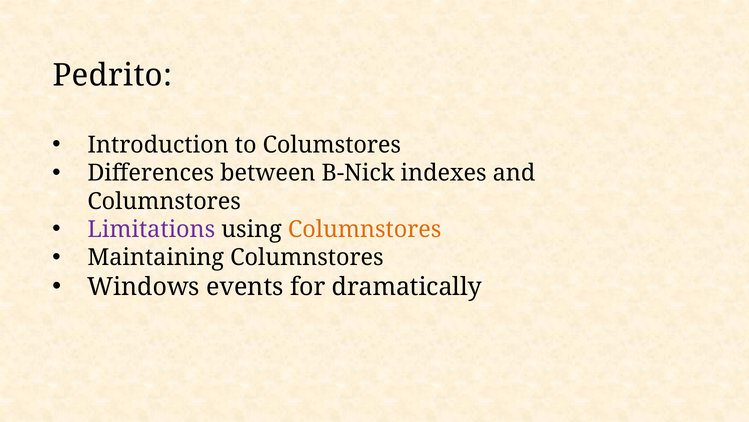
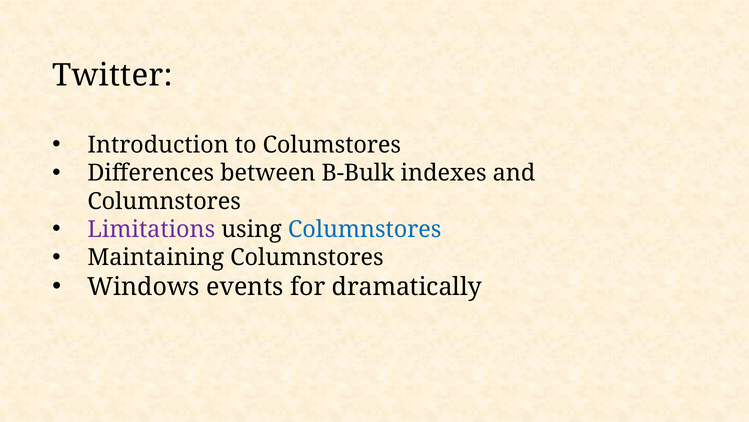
Pedrito: Pedrito -> Twitter
B-Nick: B-Nick -> B-Bulk
Columnstores at (365, 229) colour: orange -> blue
